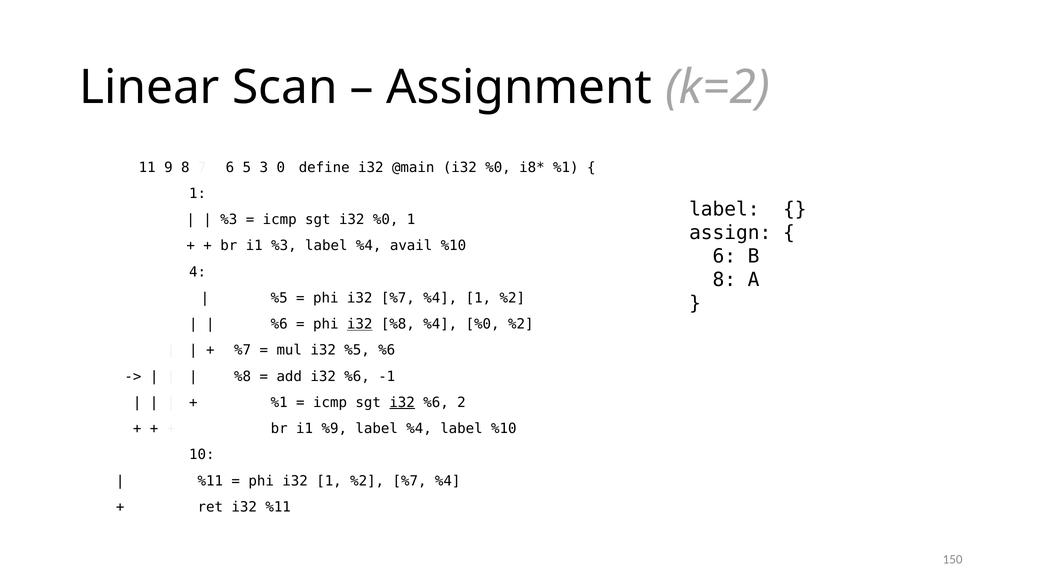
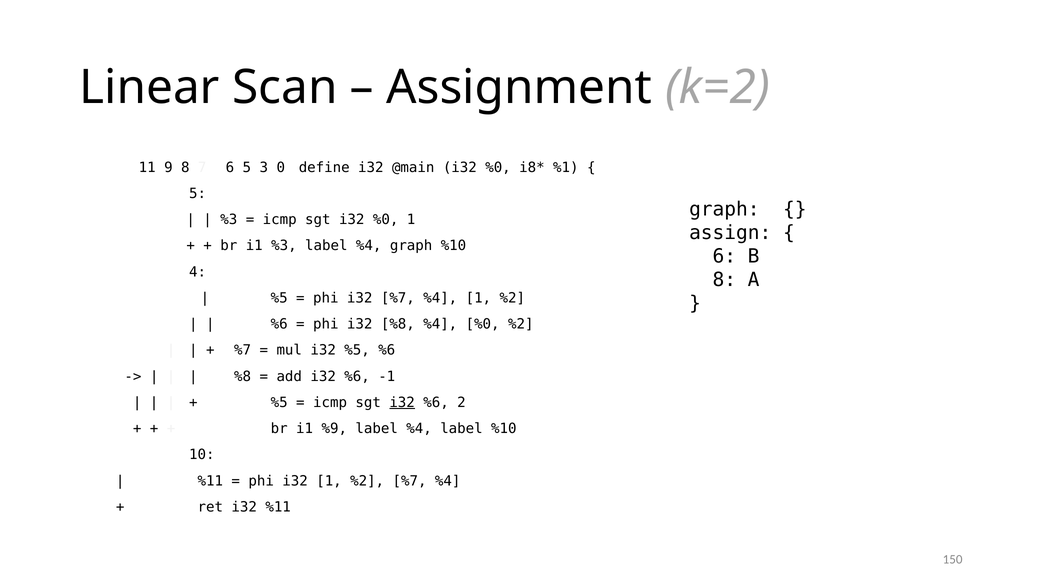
1 at (198, 194): 1 -> 5
label at (724, 209): label -> graph
%4 avail: avail -> graph
i32 at (360, 324) underline: present -> none
%1 at (279, 403): %1 -> %5
